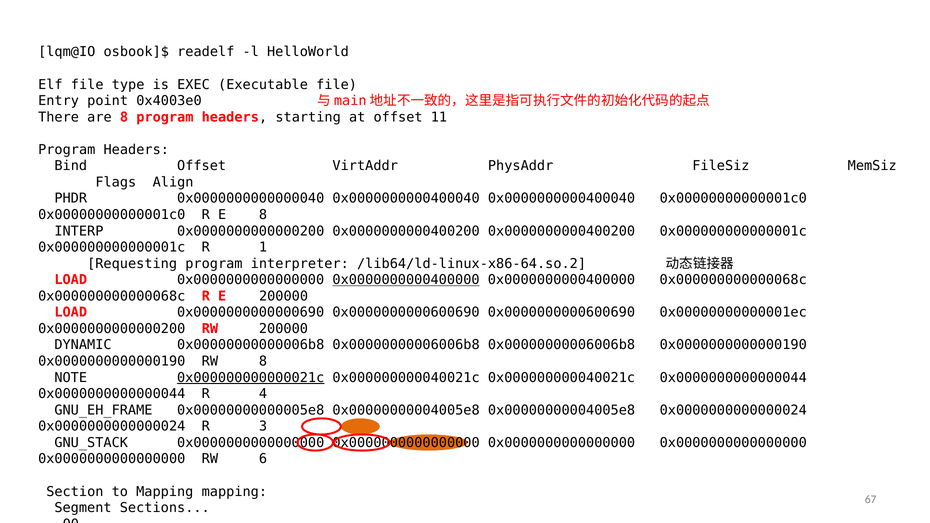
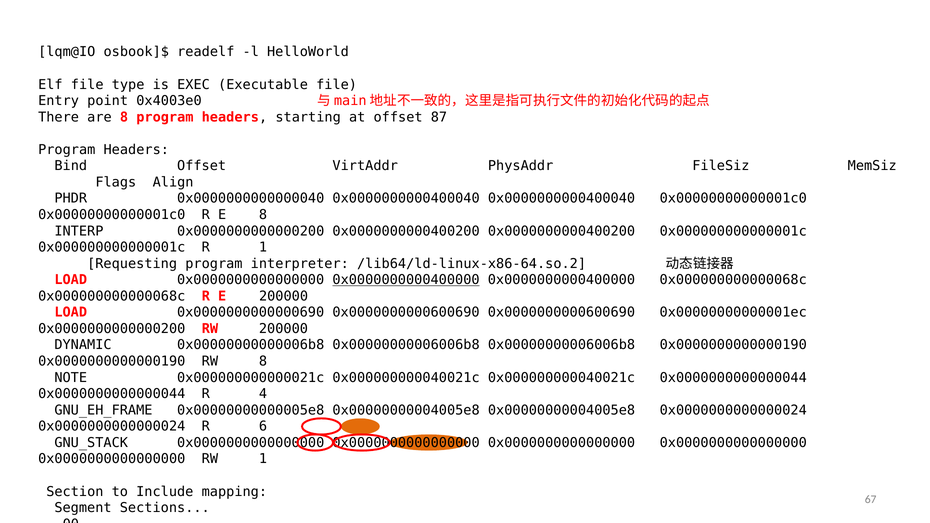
11: 11 -> 87
0x000000000000021c underline: present -> none
3: 3 -> 6
RW 6: 6 -> 1
to Mapping: Mapping -> Include
